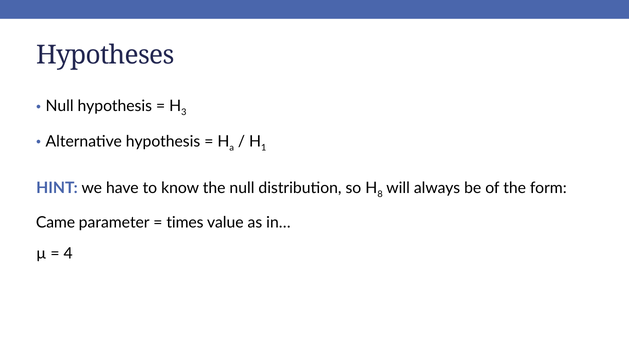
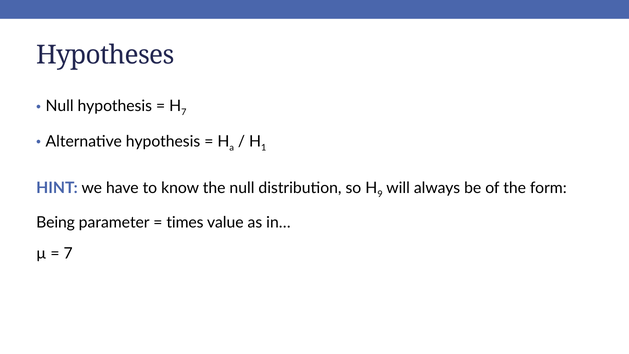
3 at (184, 112): 3 -> 7
8: 8 -> 9
Came: Came -> Being
4 at (68, 254): 4 -> 7
